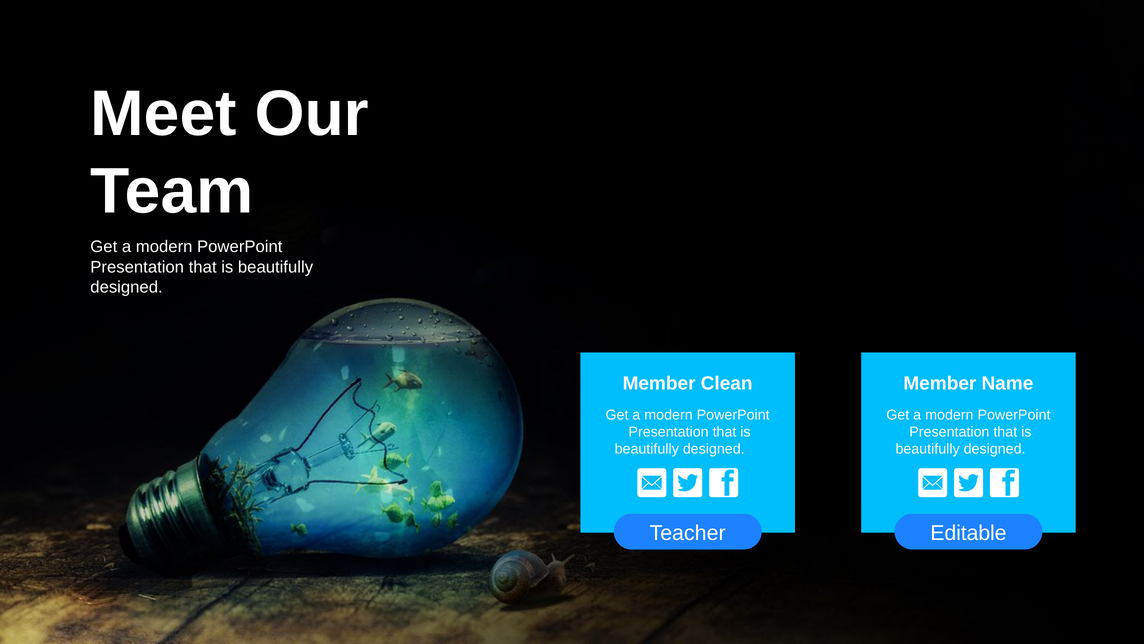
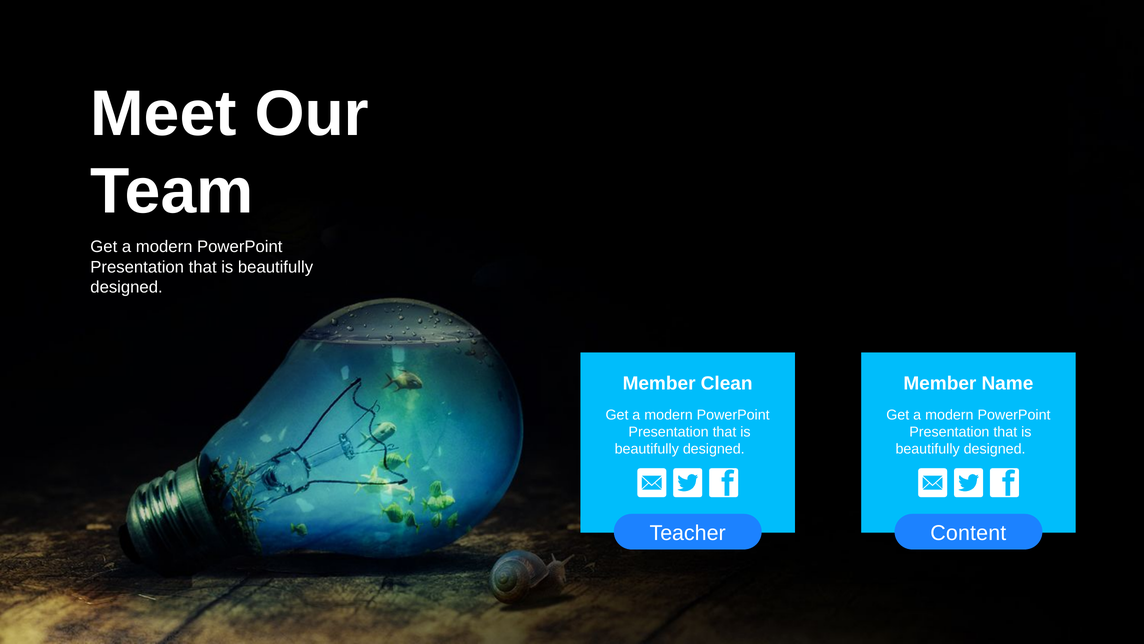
Editable: Editable -> Content
